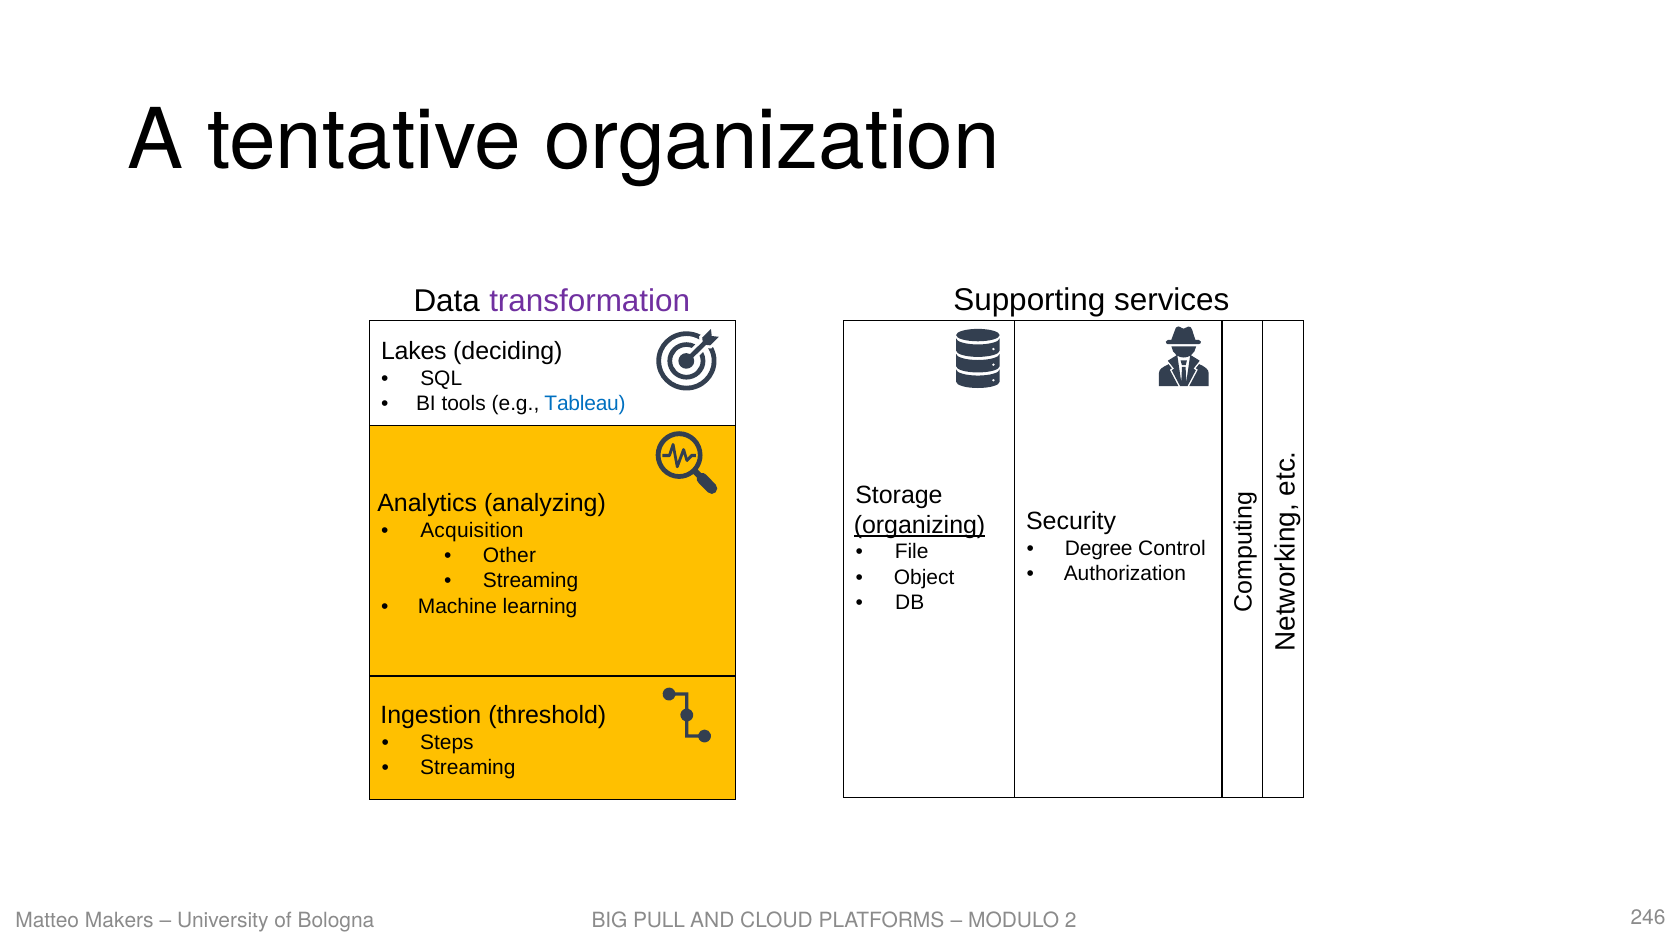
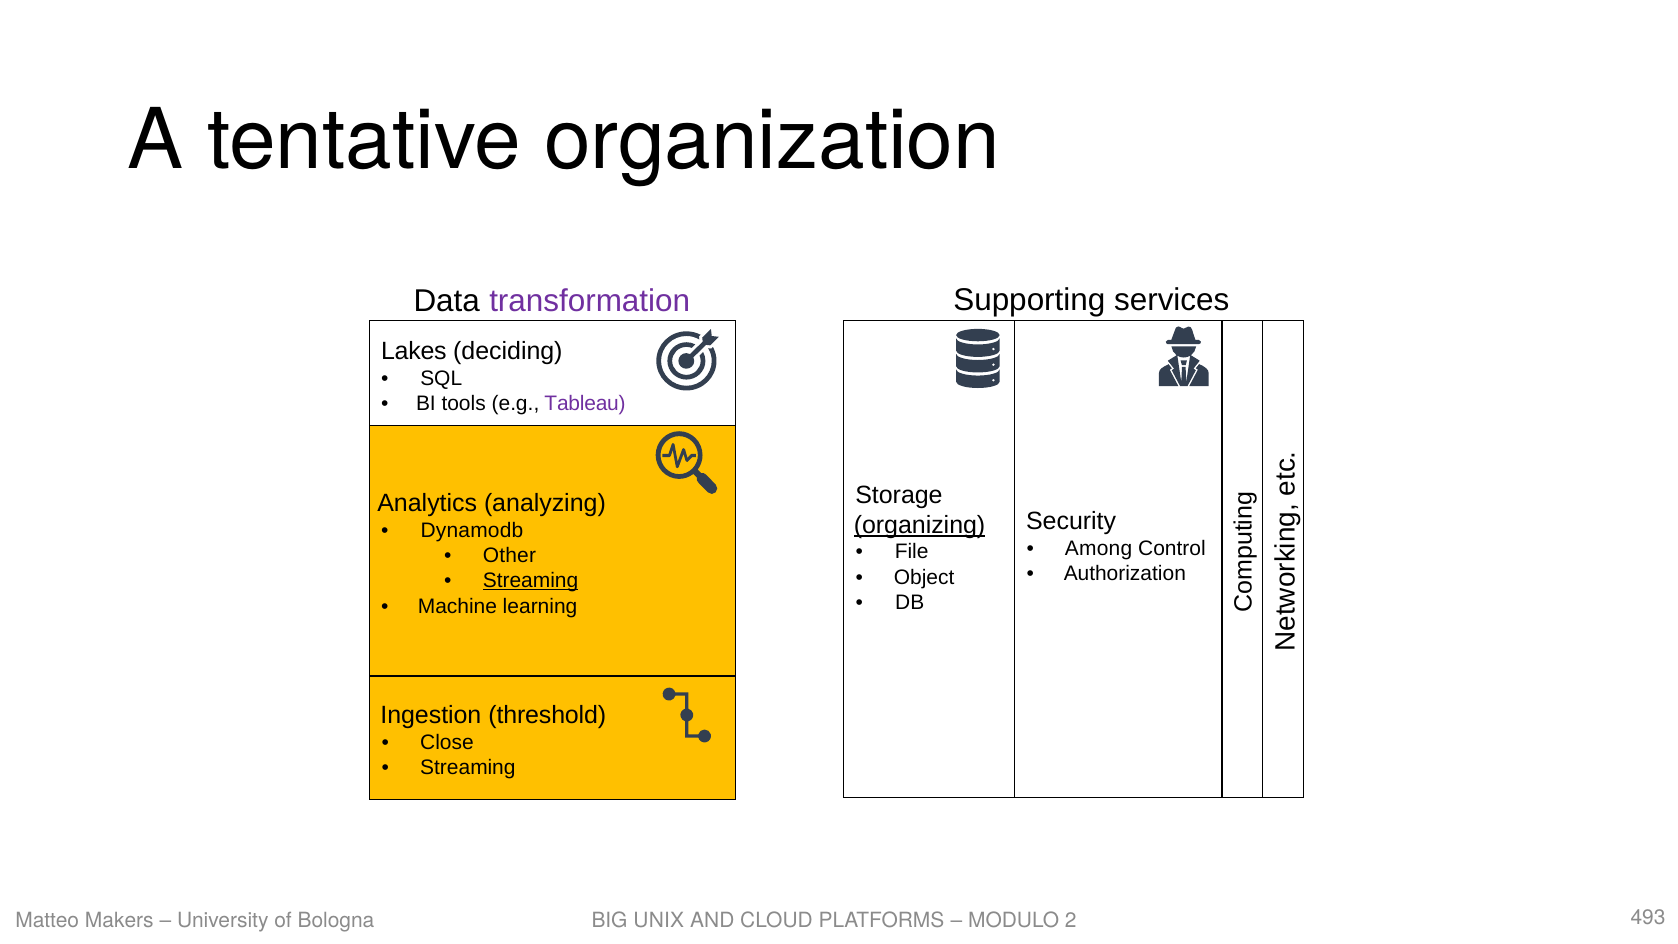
Tableau colour: blue -> purple
Acquisition: Acquisition -> Dynamodb
Degree: Degree -> Among
Streaming at (531, 580) underline: none -> present
Steps: Steps -> Close
PULL: PULL -> UNIX
246: 246 -> 493
